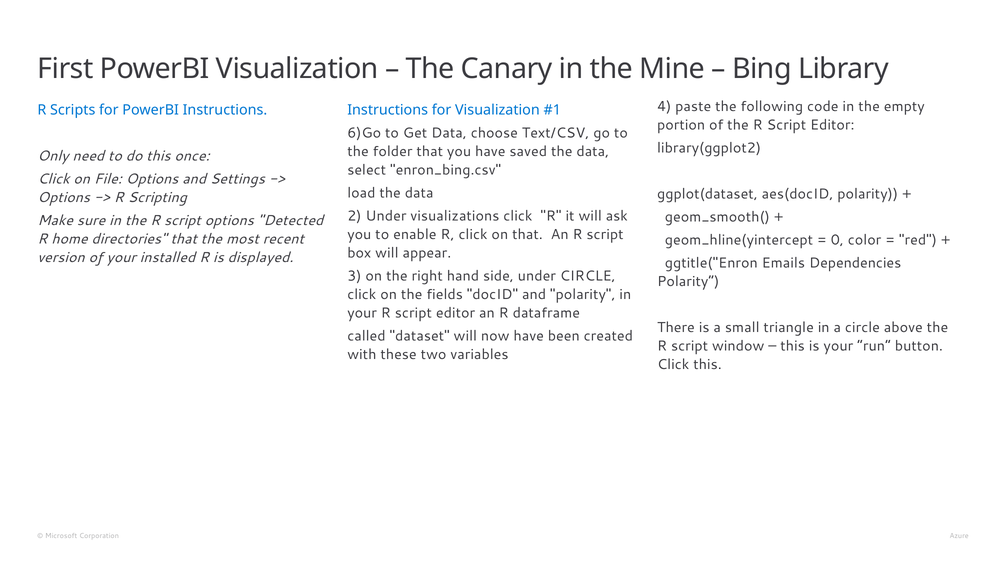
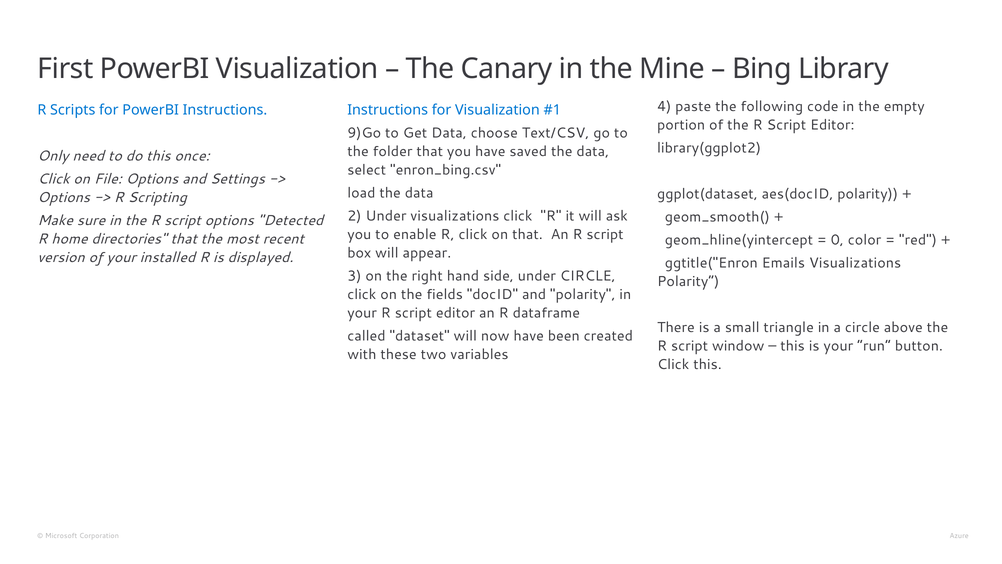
6)Go: 6)Go -> 9)Go
Emails Dependencies: Dependencies -> Visualizations
